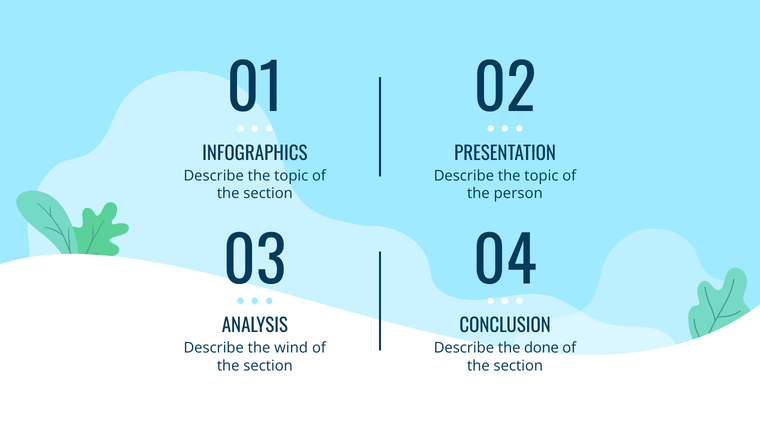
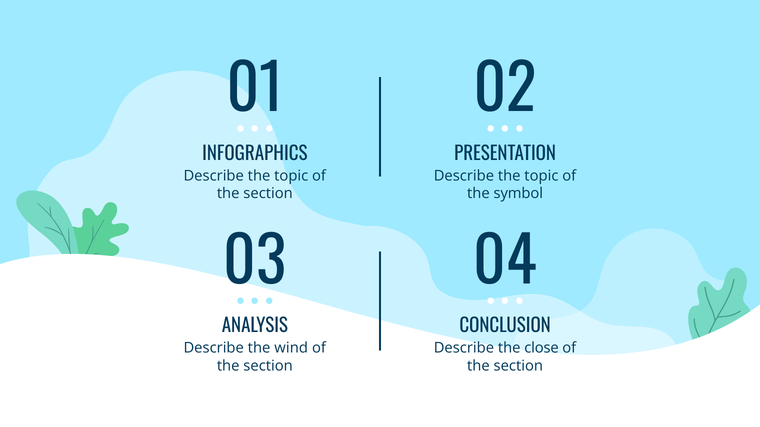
person: person -> symbol
done: done -> close
